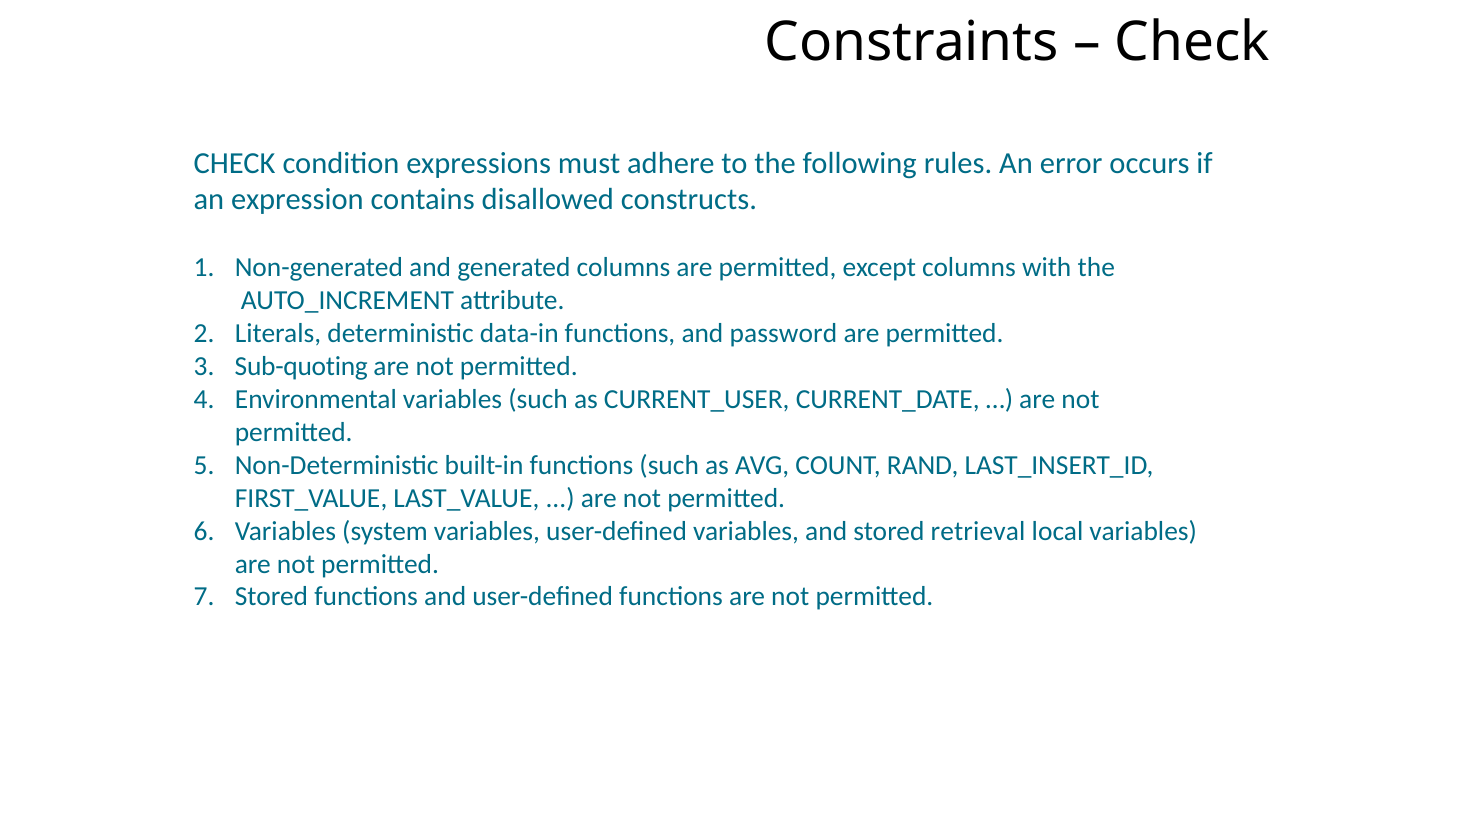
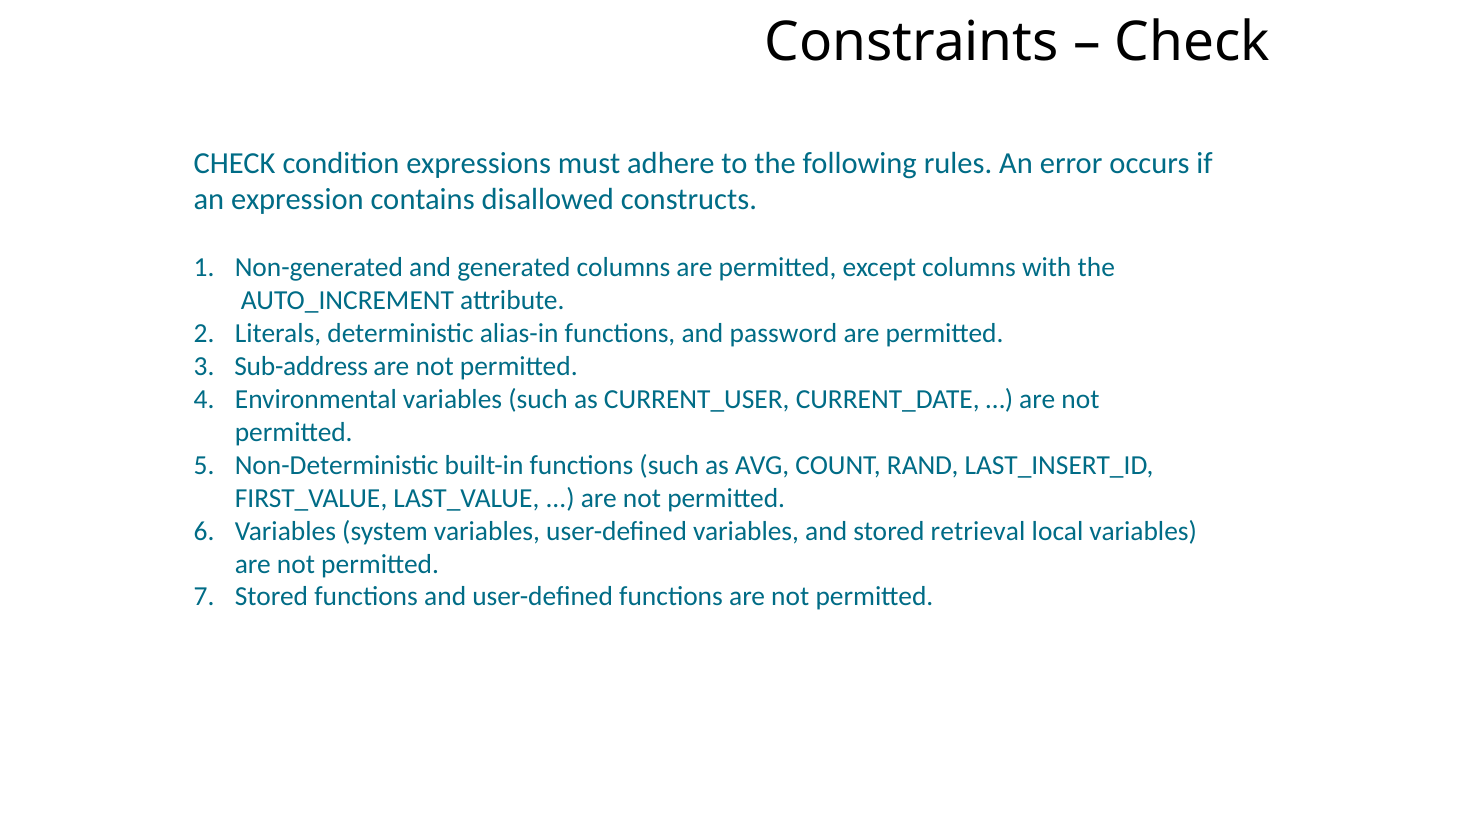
data-in: data-in -> alias-in
Sub-quoting: Sub-quoting -> Sub-address
